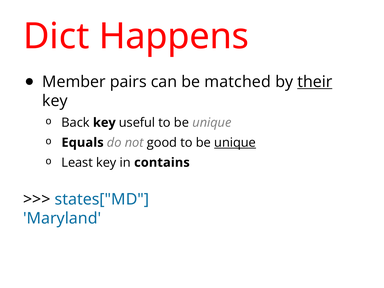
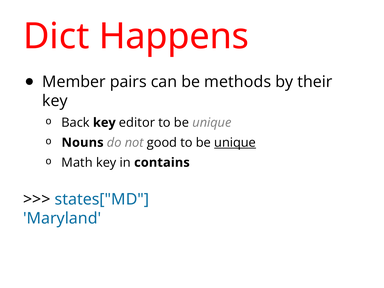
matched: matched -> methods
their underline: present -> none
useful: useful -> editor
Equals: Equals -> Nouns
Least: Least -> Math
